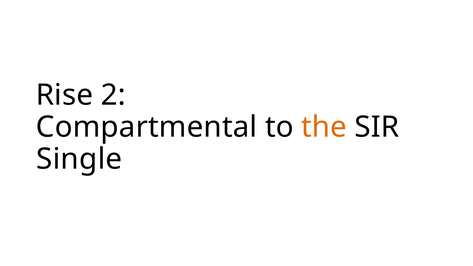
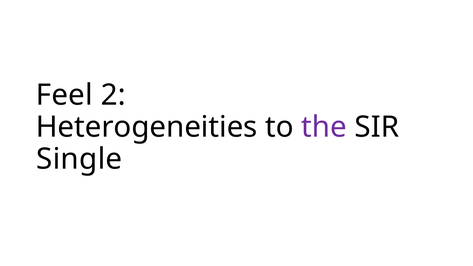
Rise: Rise -> Feel
Compartmental: Compartmental -> Heterogeneities
the colour: orange -> purple
